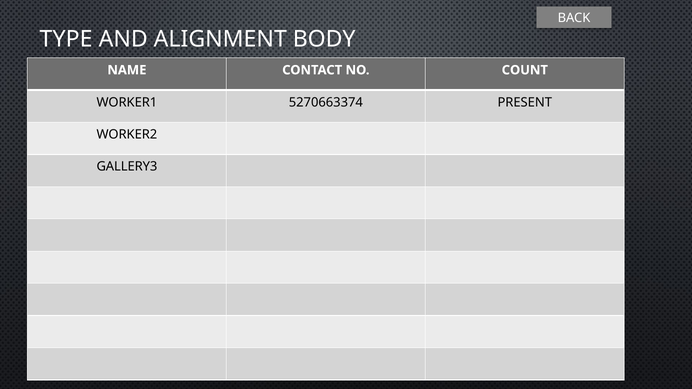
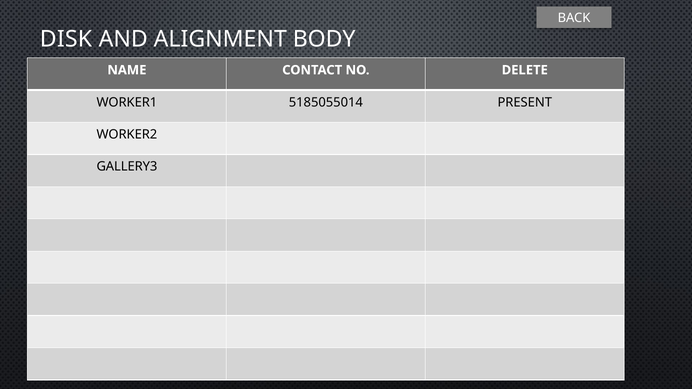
TYPE: TYPE -> DISK
COUNT: COUNT -> DELETE
5270663374: 5270663374 -> 5185055014
